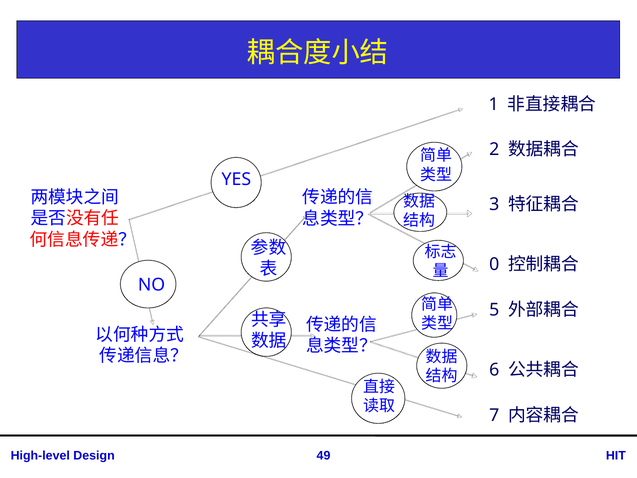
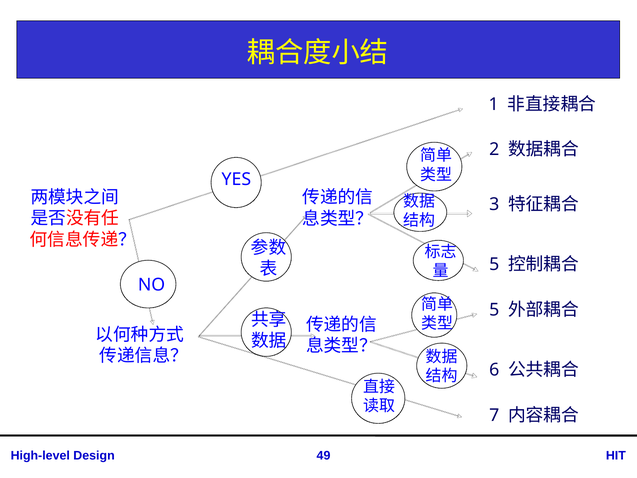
4 0: 0 -> 5
